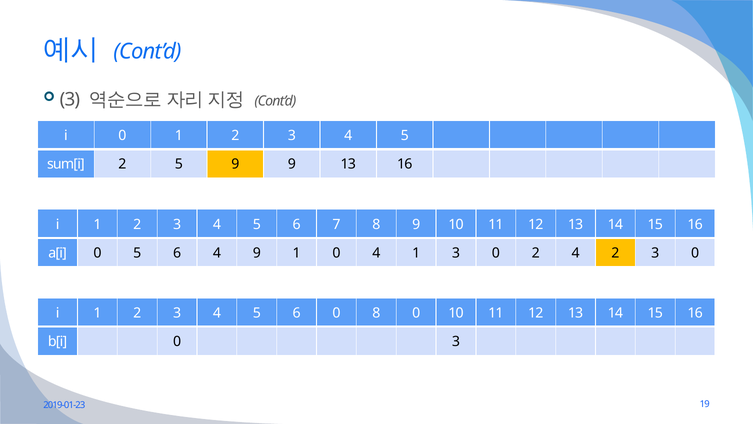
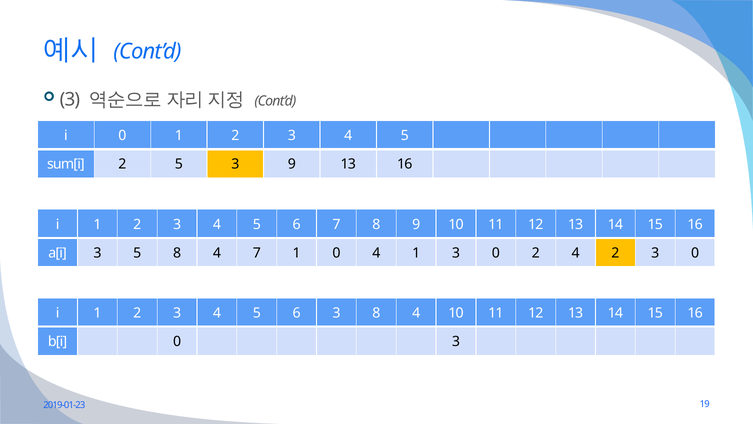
5 9: 9 -> 3
a[i 0: 0 -> 3
6 at (177, 253): 6 -> 8
4 9: 9 -> 7
6 0: 0 -> 3
0 at (416, 313): 0 -> 4
